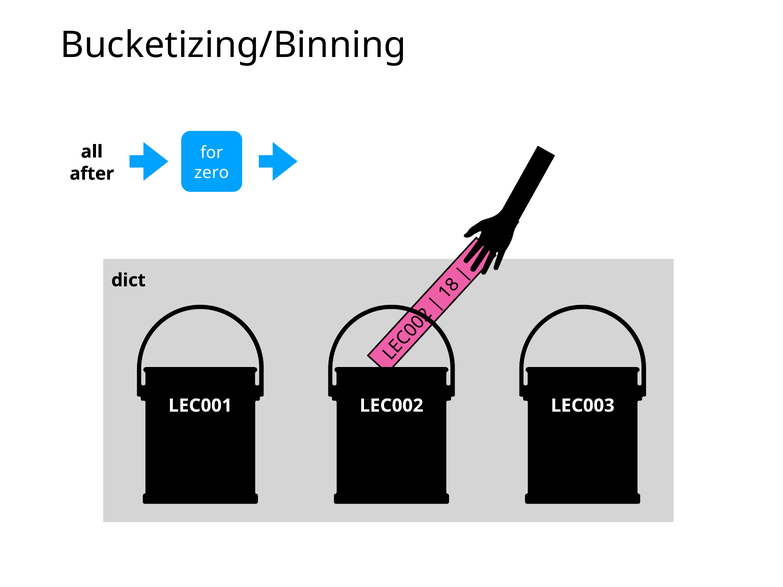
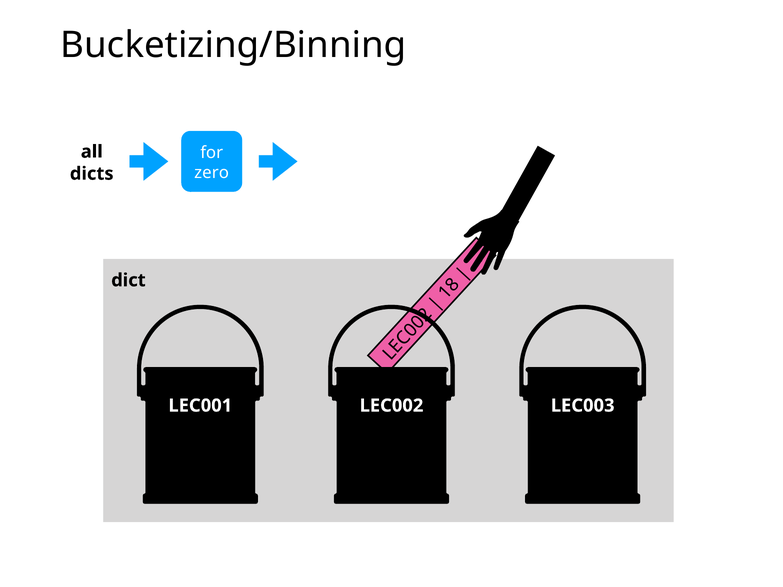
after: after -> dicts
